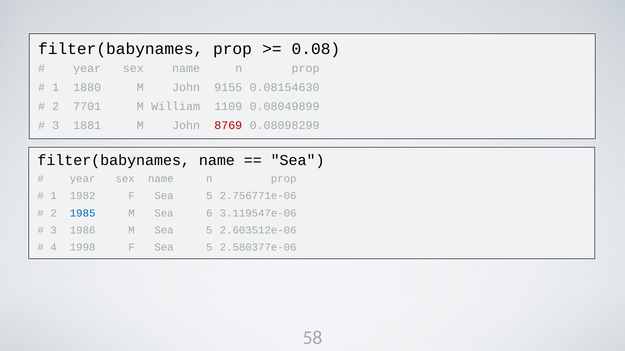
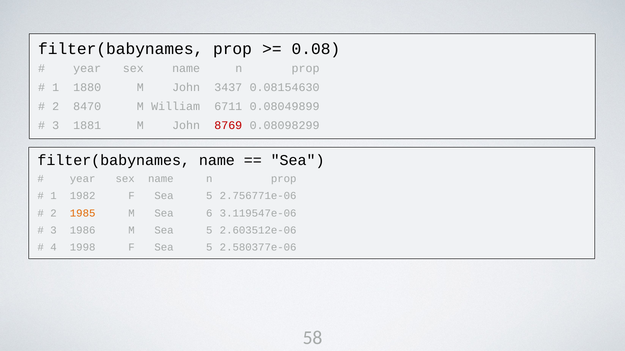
9155: 9155 -> 3437
7701: 7701 -> 8470
1109: 1109 -> 6711
1985 colour: blue -> orange
